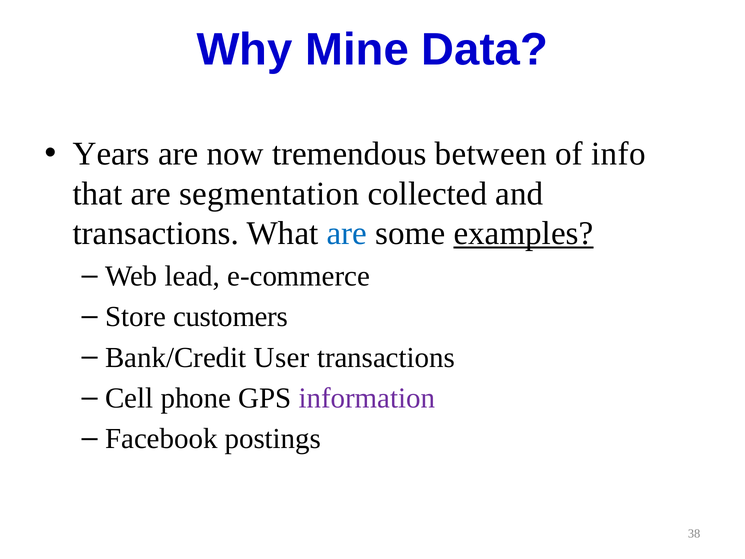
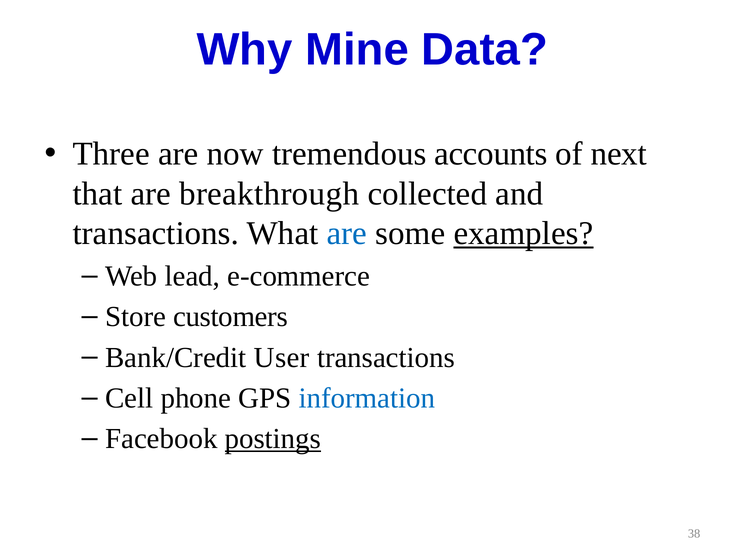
Years: Years -> Three
between: between -> accounts
info: info -> next
segmentation: segmentation -> breakthrough
information colour: purple -> blue
postings underline: none -> present
